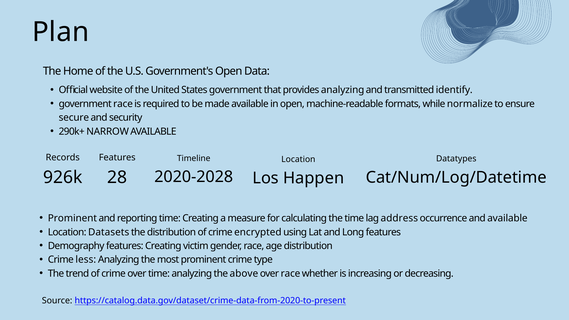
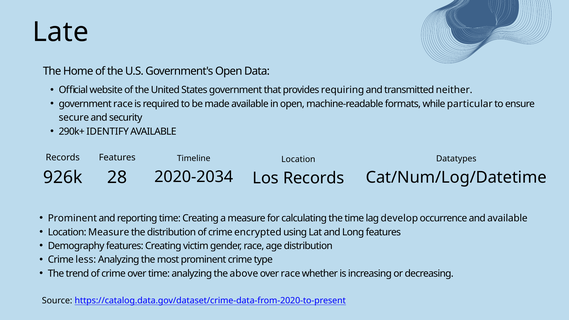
Plan: Plan -> Late
provides analyzing: analyzing -> requiring
identify: identify -> neither
normalize: normalize -> particular
NARROW: NARROW -> IDENTIFY
2020-2028: 2020-2028 -> 2020-2034
Los Happen: Happen -> Records
address: address -> develop
Location Datasets: Datasets -> Measure
